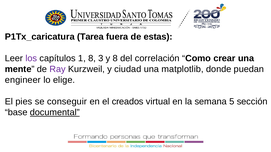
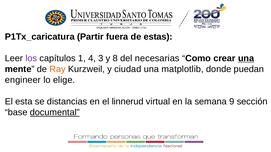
Tarea: Tarea -> Partir
1 8: 8 -> 4
correlación: correlación -> necesarias
una at (246, 59) underline: none -> present
Ray colour: purple -> orange
pies: pies -> esta
conseguir: conseguir -> distancias
creados: creados -> linnerud
5: 5 -> 9
